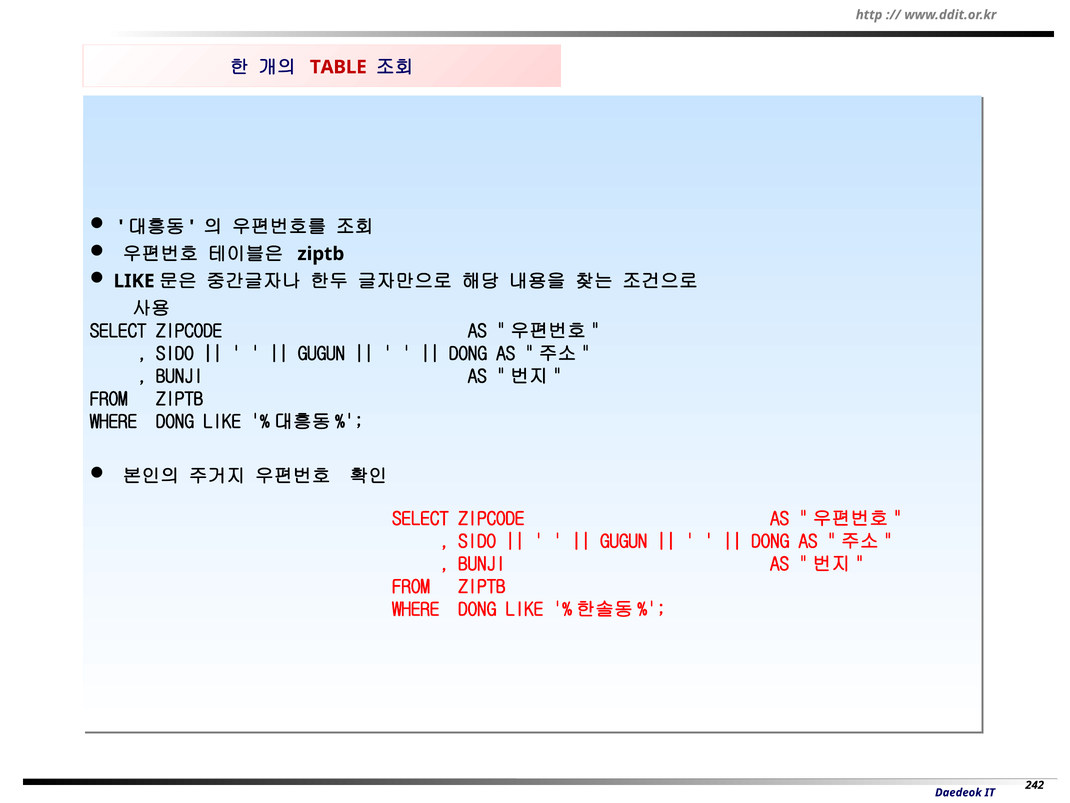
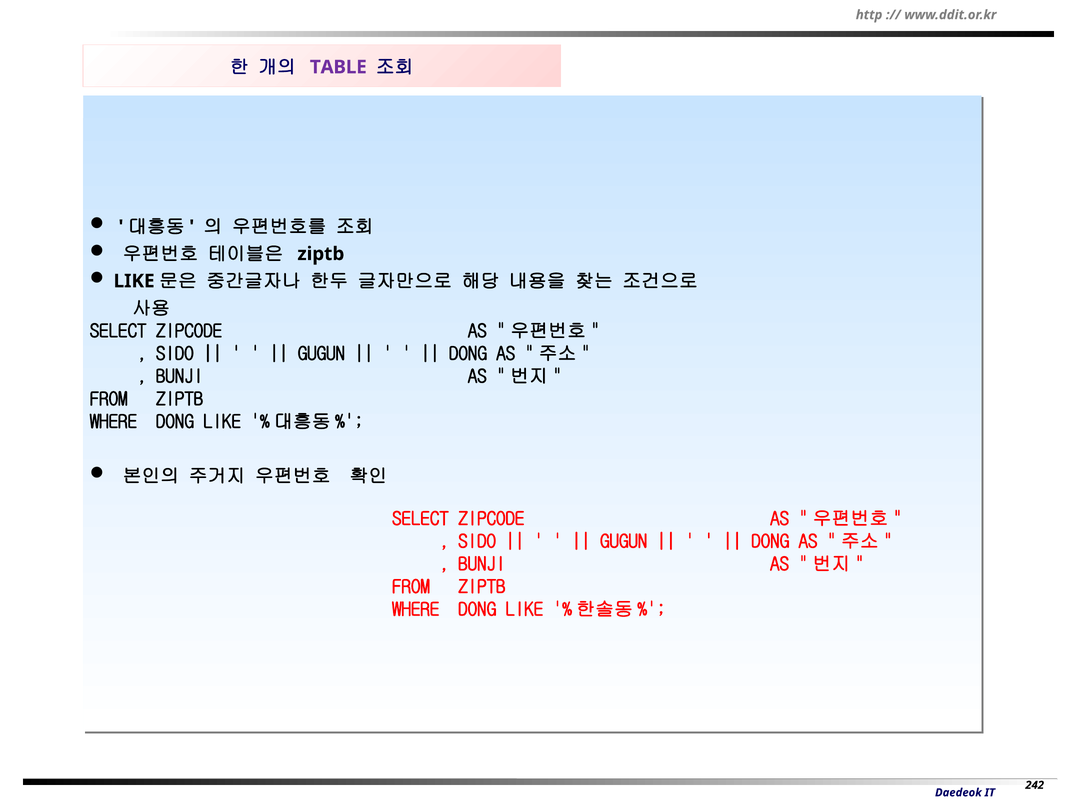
TABLE colour: red -> purple
